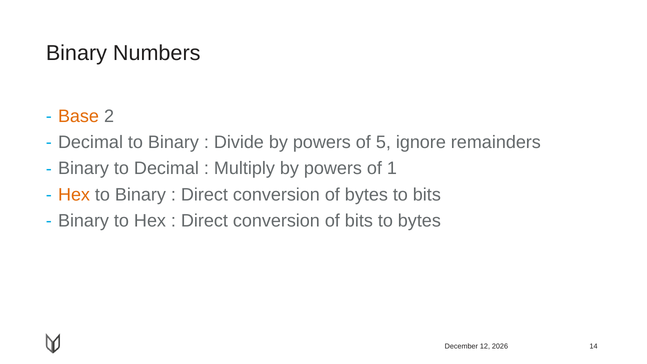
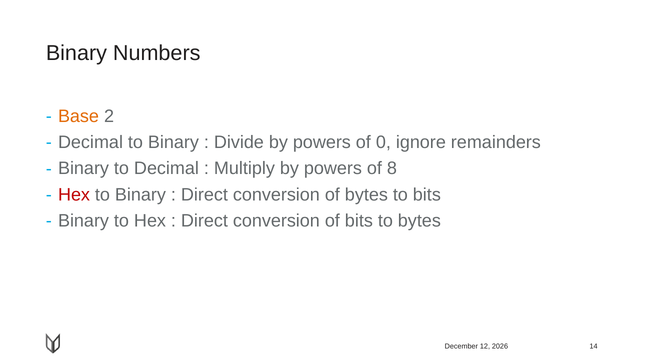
5: 5 -> 0
1: 1 -> 8
Hex at (74, 195) colour: orange -> red
